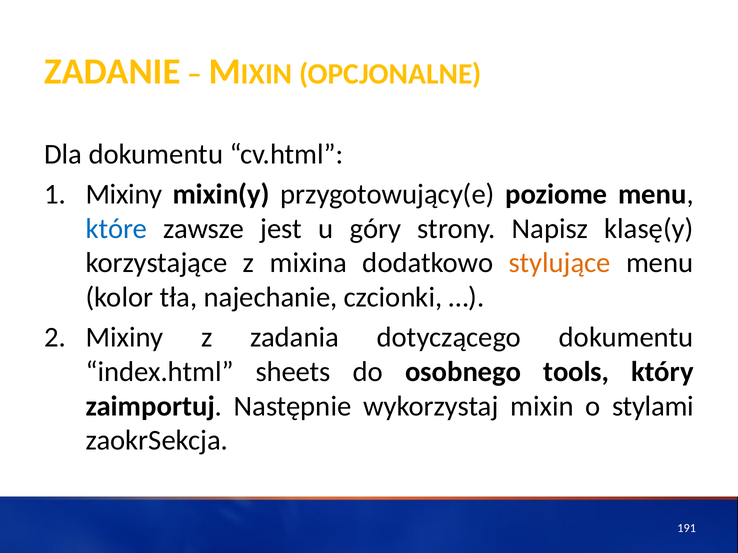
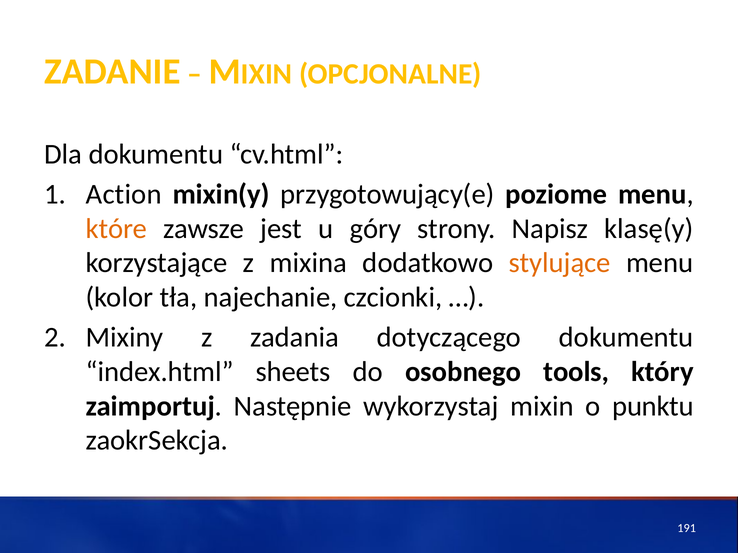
Mixiny at (124, 194): Mixiny -> Action
które colour: blue -> orange
stylami: stylami -> punktu
